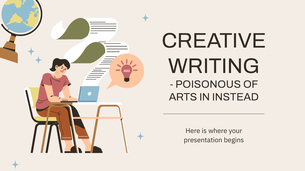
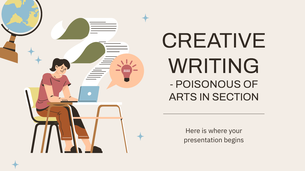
INSTEAD: INSTEAD -> SECTION
